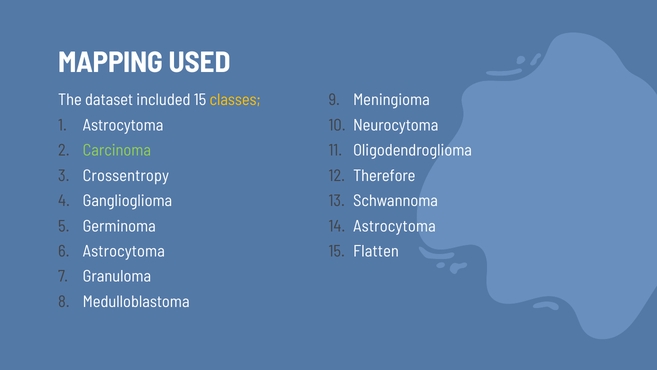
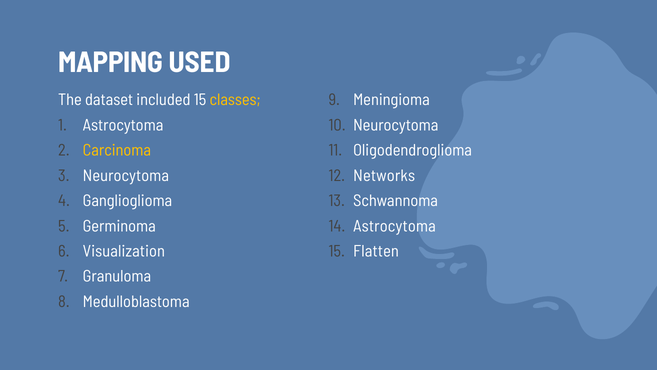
Carcinoma colour: light green -> yellow
Crossentropy at (126, 175): Crossentropy -> Neurocytoma
Therefore: Therefore -> Networks
Astrocytoma at (124, 251): Astrocytoma -> Visualization
